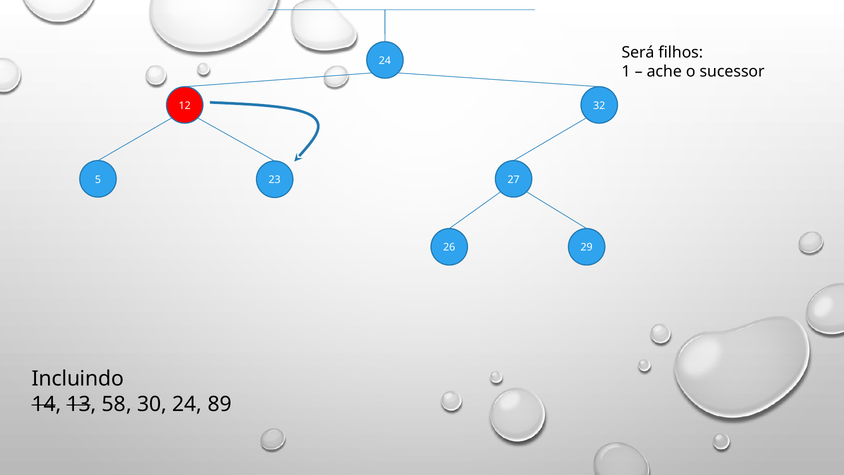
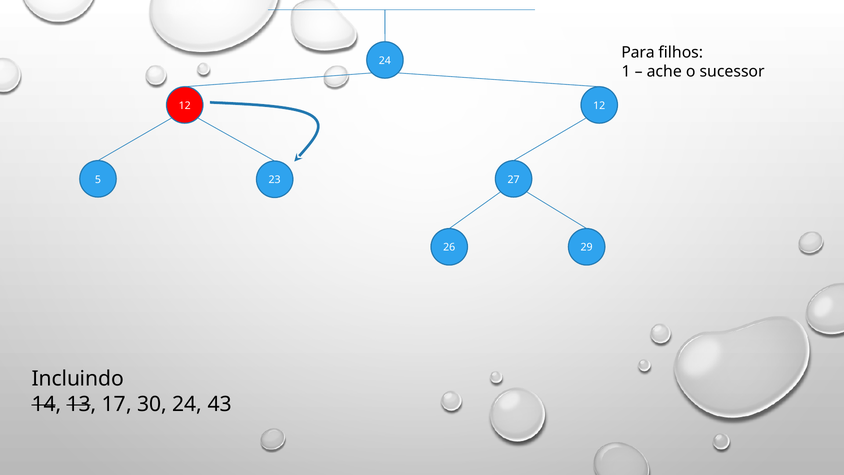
Será: Será -> Para
12 32: 32 -> 12
58: 58 -> 17
89: 89 -> 43
